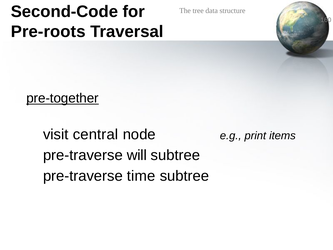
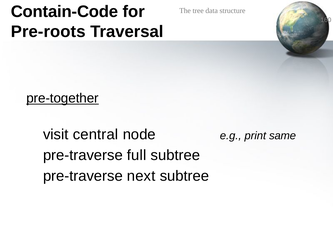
Second-Code: Second-Code -> Contain-Code
items: items -> same
will: will -> full
time: time -> next
